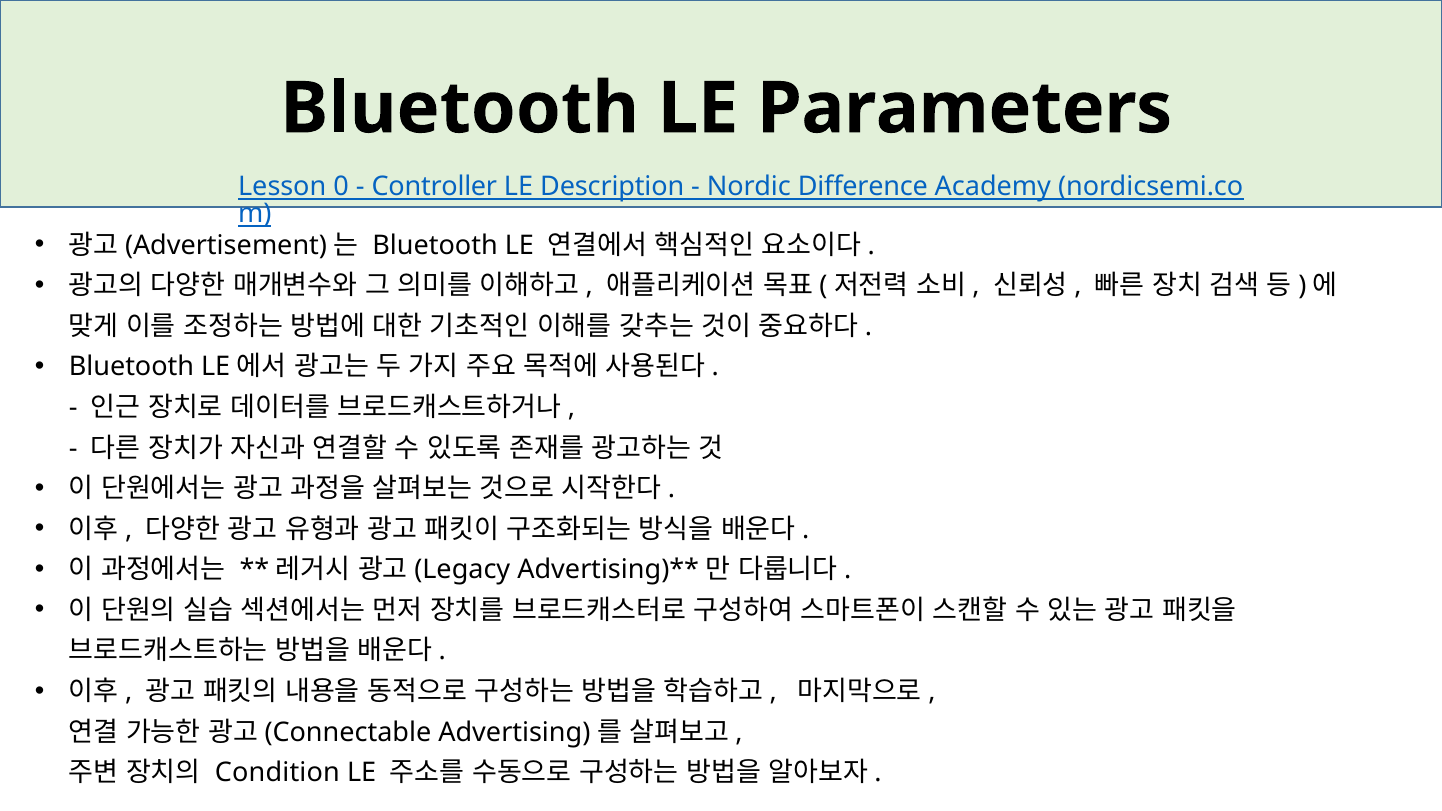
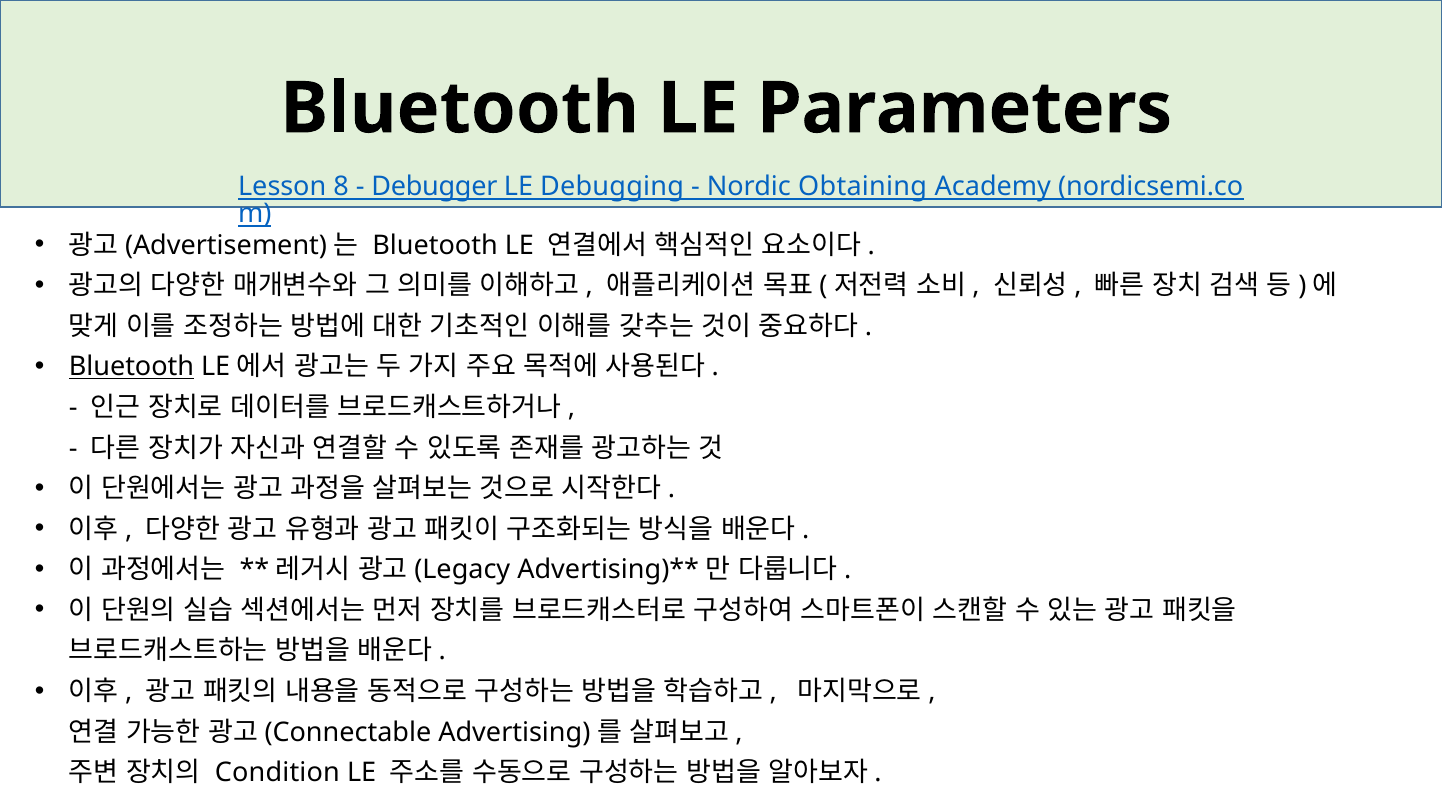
0: 0 -> 8
Controller: Controller -> Debugger
Description: Description -> Debugging
Difference: Difference -> Obtaining
Bluetooth at (131, 367) underline: none -> present
